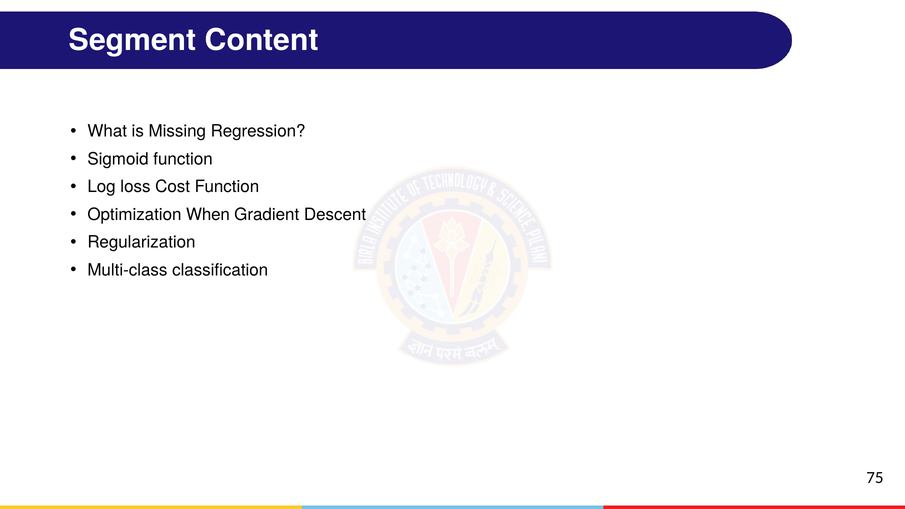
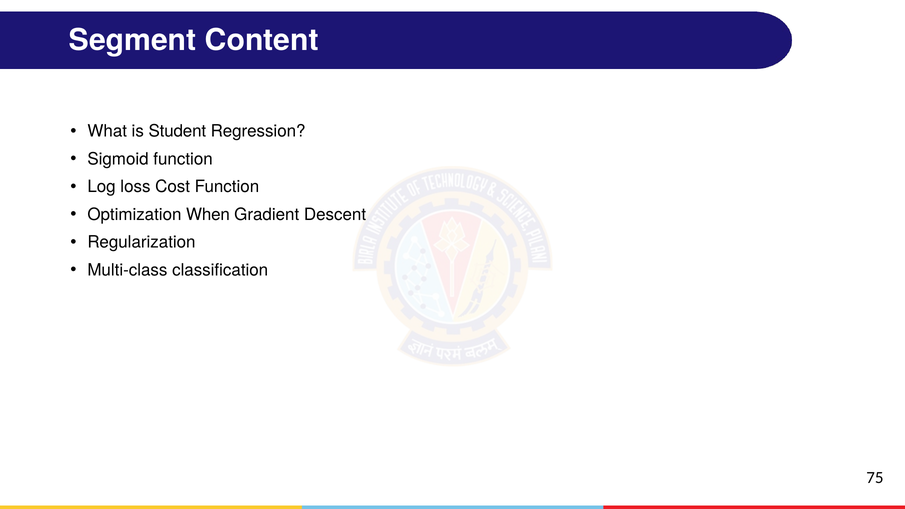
Missing: Missing -> Student
